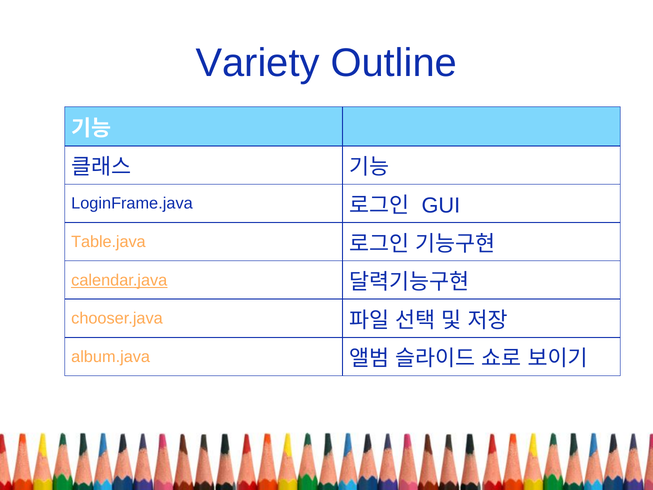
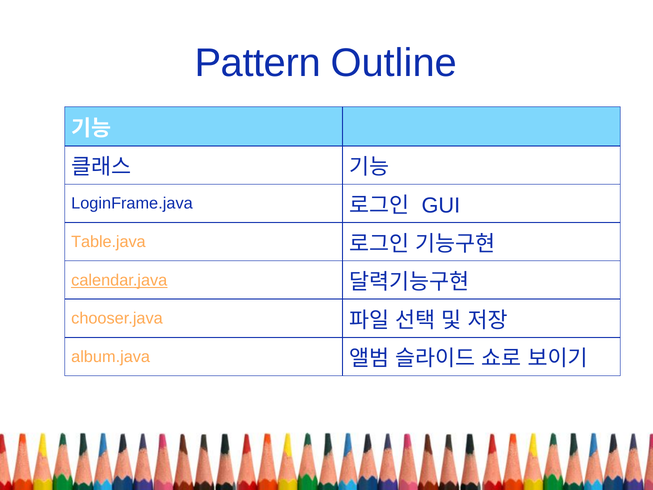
Variety: Variety -> Pattern
